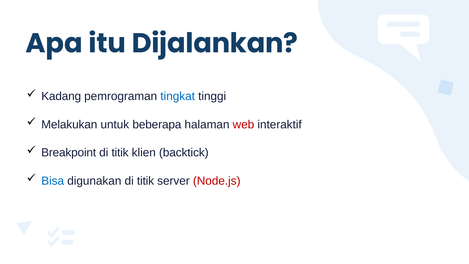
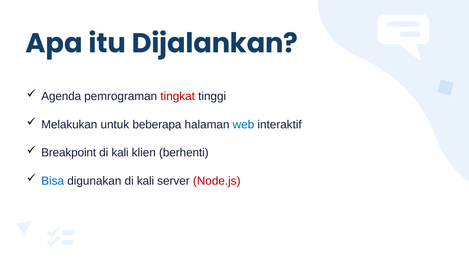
Kadang: Kadang -> Agenda
tingkat colour: blue -> red
web colour: red -> blue
titik at (120, 153): titik -> kali
backtick: backtick -> berhenti
digunakan di titik: titik -> kali
